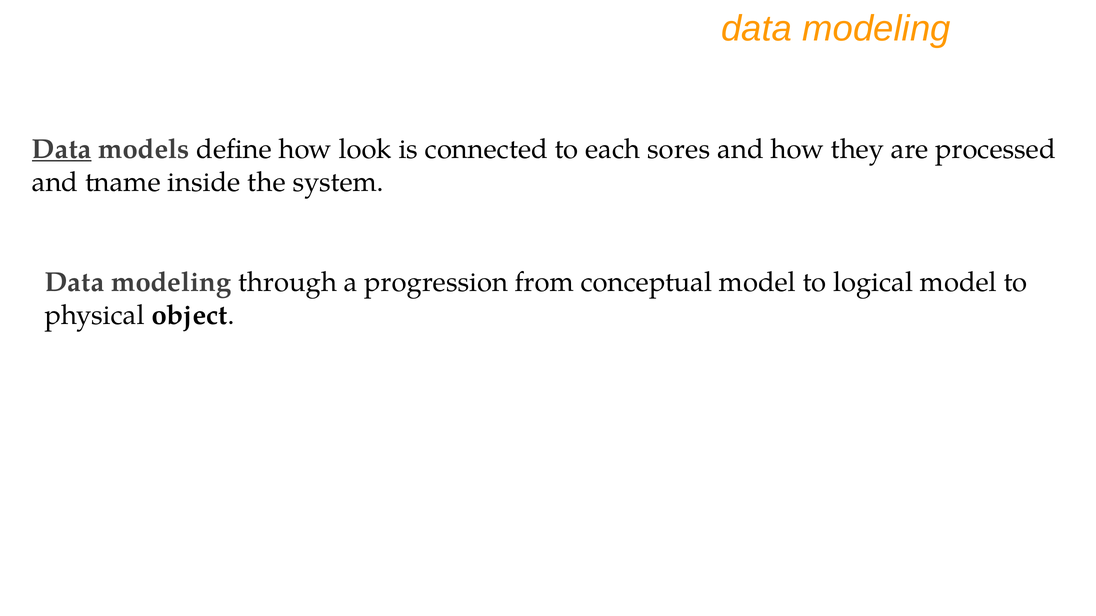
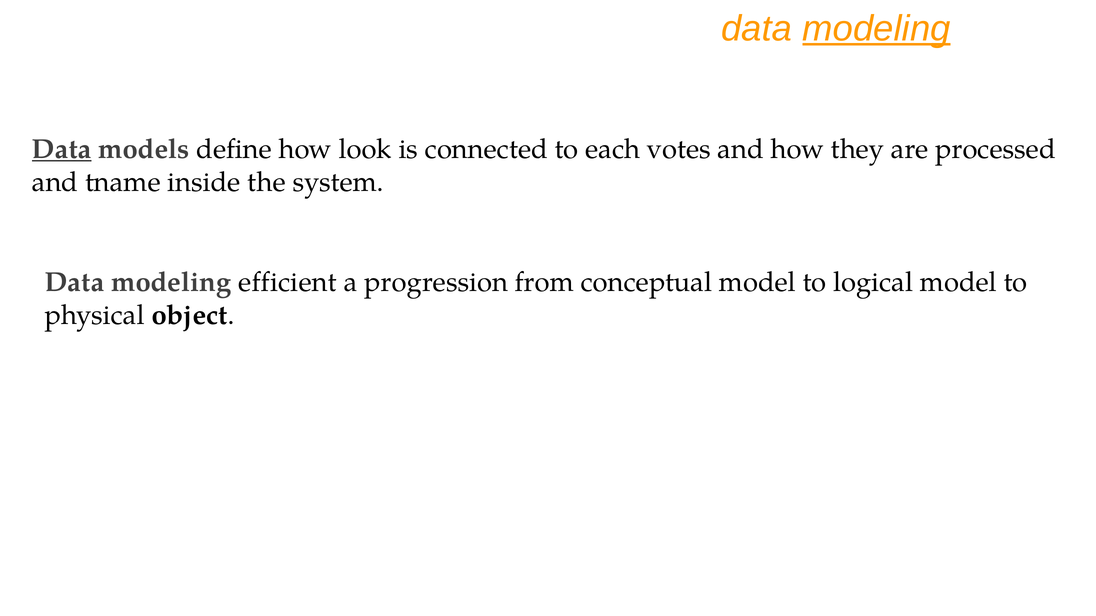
modeling at (877, 29) underline: none -> present
sores: sores -> votes
through: through -> efficient
